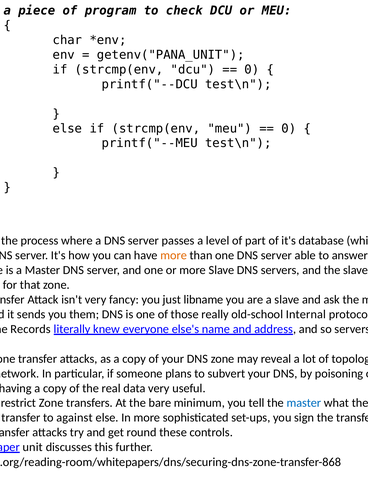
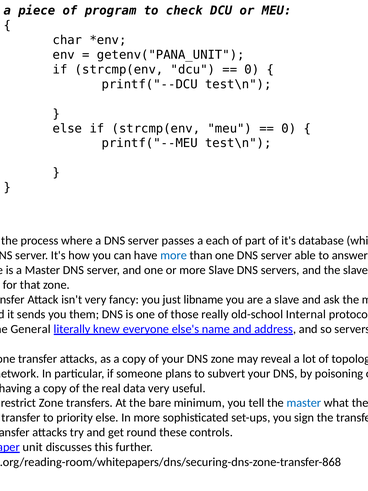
a level: level -> each
more at (174, 255) colour: orange -> blue
Records at (31, 329): Records -> General
against: against -> priority
